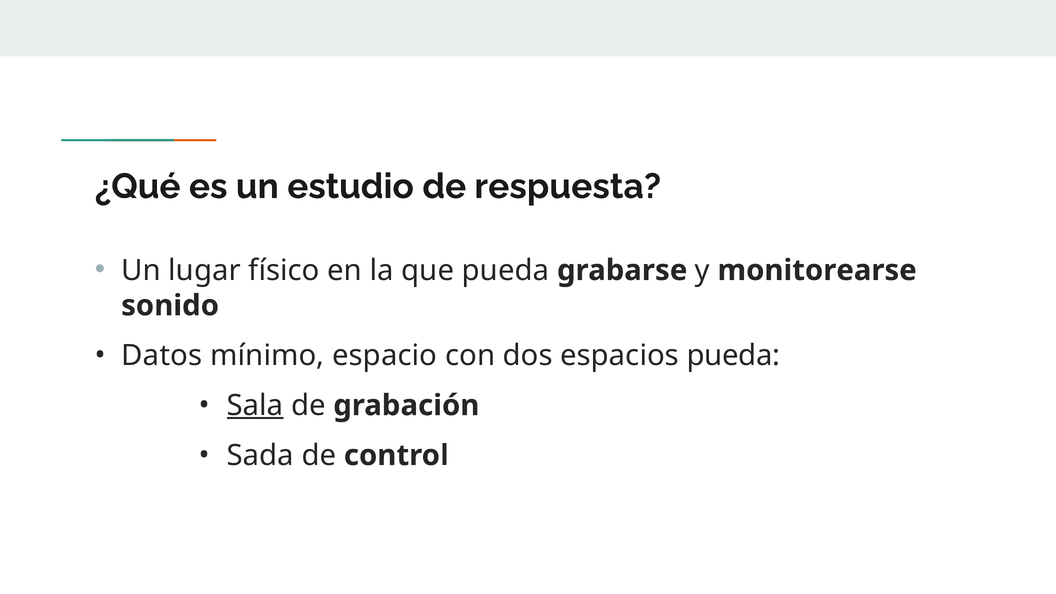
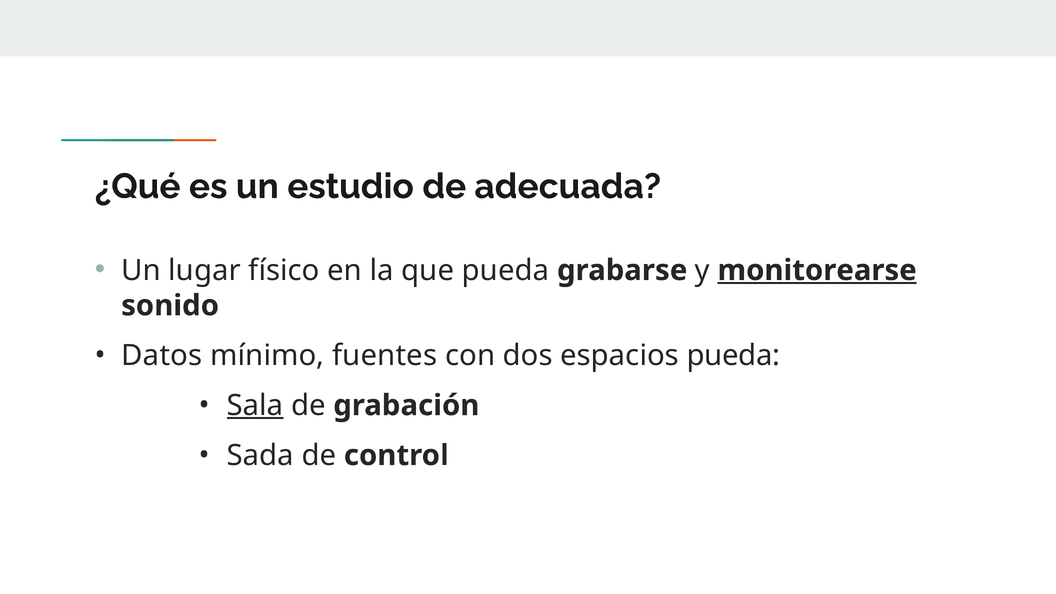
respuesta: respuesta -> adecuada
monitorearse underline: none -> present
espacio: espacio -> fuentes
